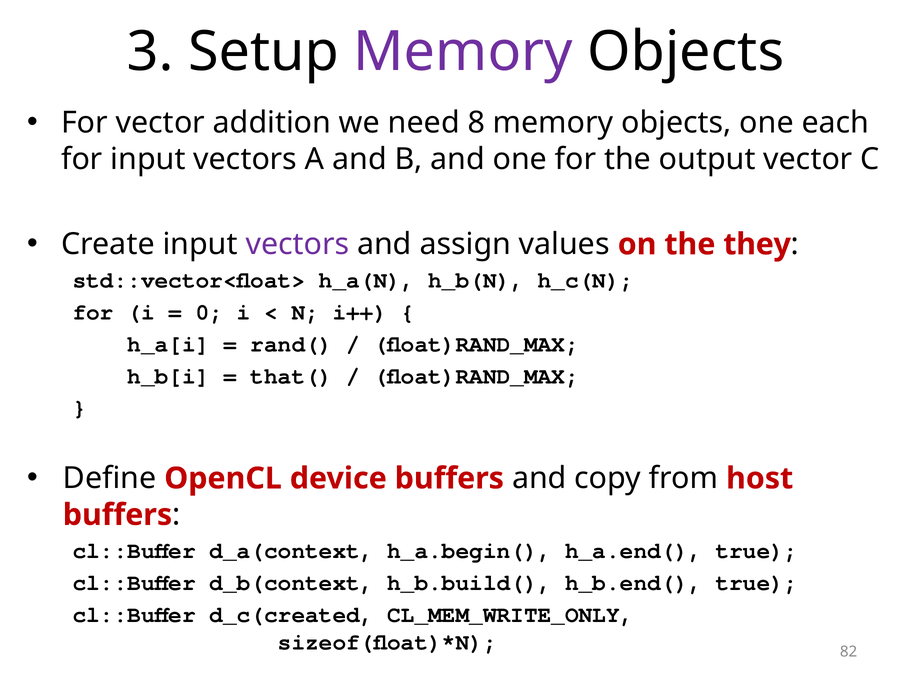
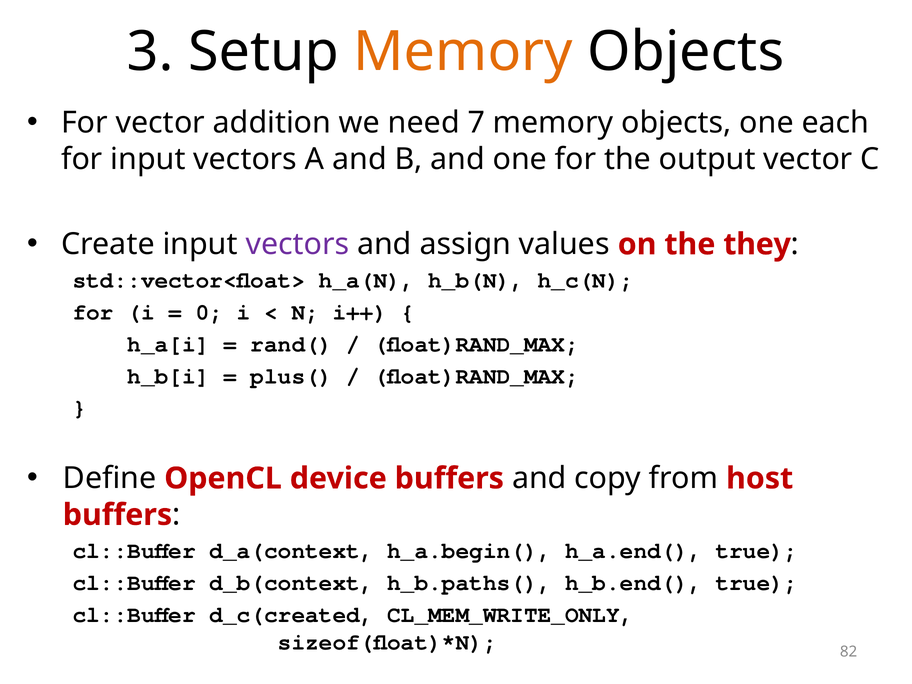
Memory at (463, 52) colour: purple -> orange
8: 8 -> 7
that(: that( -> plus(
h_b.build(: h_b.build( -> h_b.paths(
